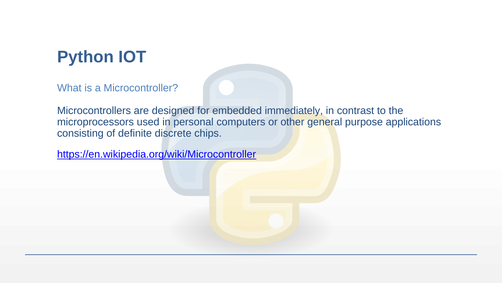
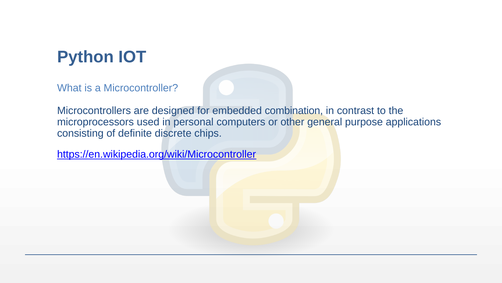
immediately: immediately -> combination
